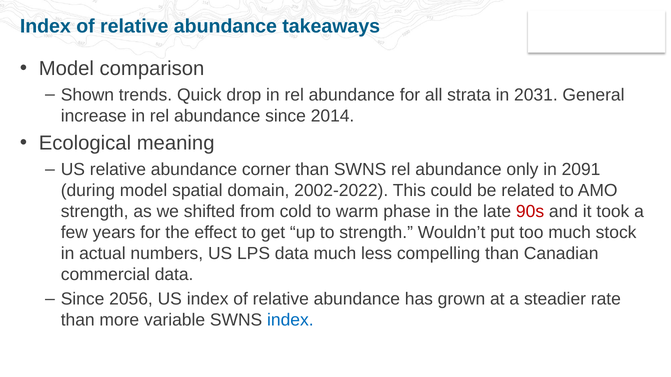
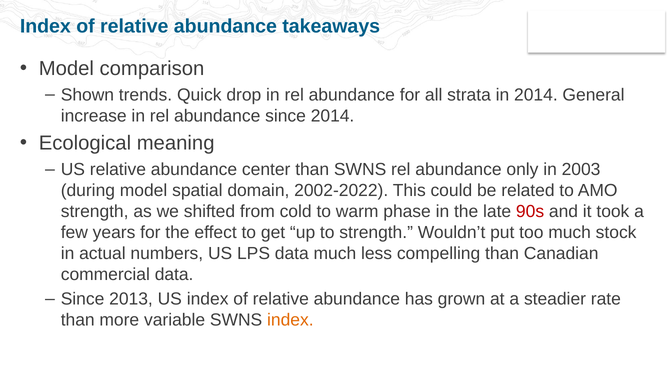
in 2031: 2031 -> 2014
corner: corner -> center
2091: 2091 -> 2003
2056: 2056 -> 2013
index at (290, 320) colour: blue -> orange
